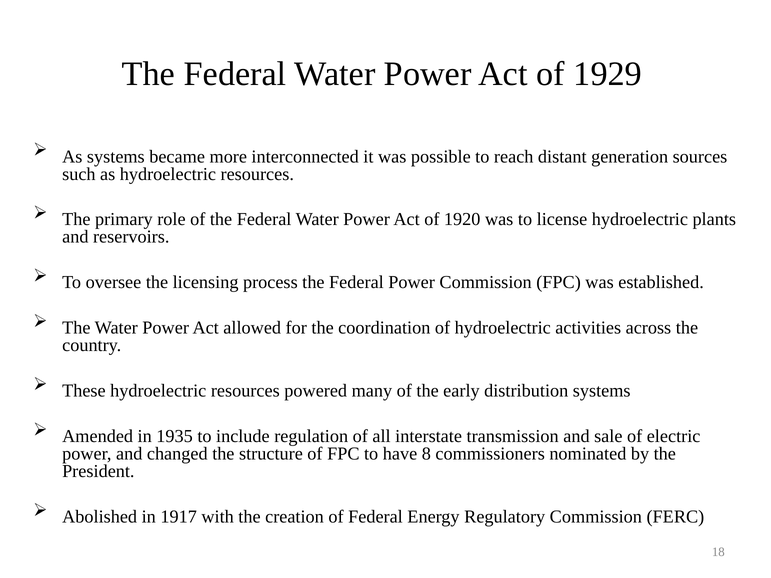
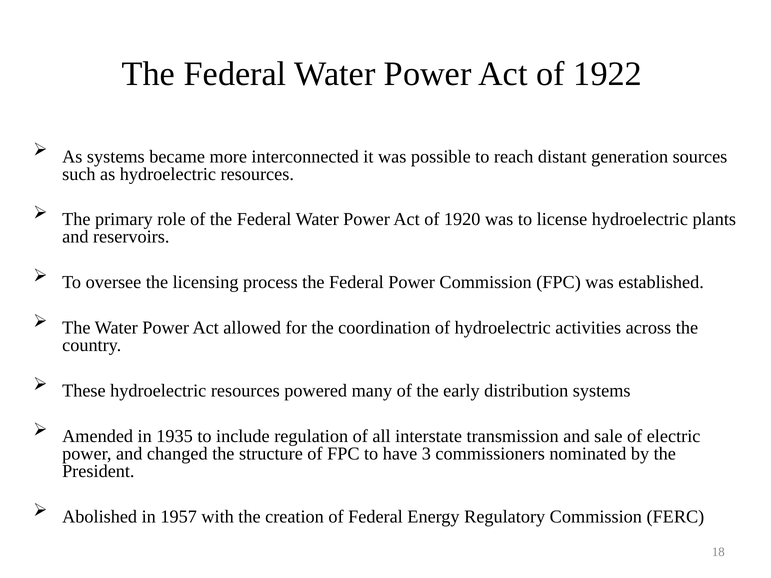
1929: 1929 -> 1922
8: 8 -> 3
1917: 1917 -> 1957
